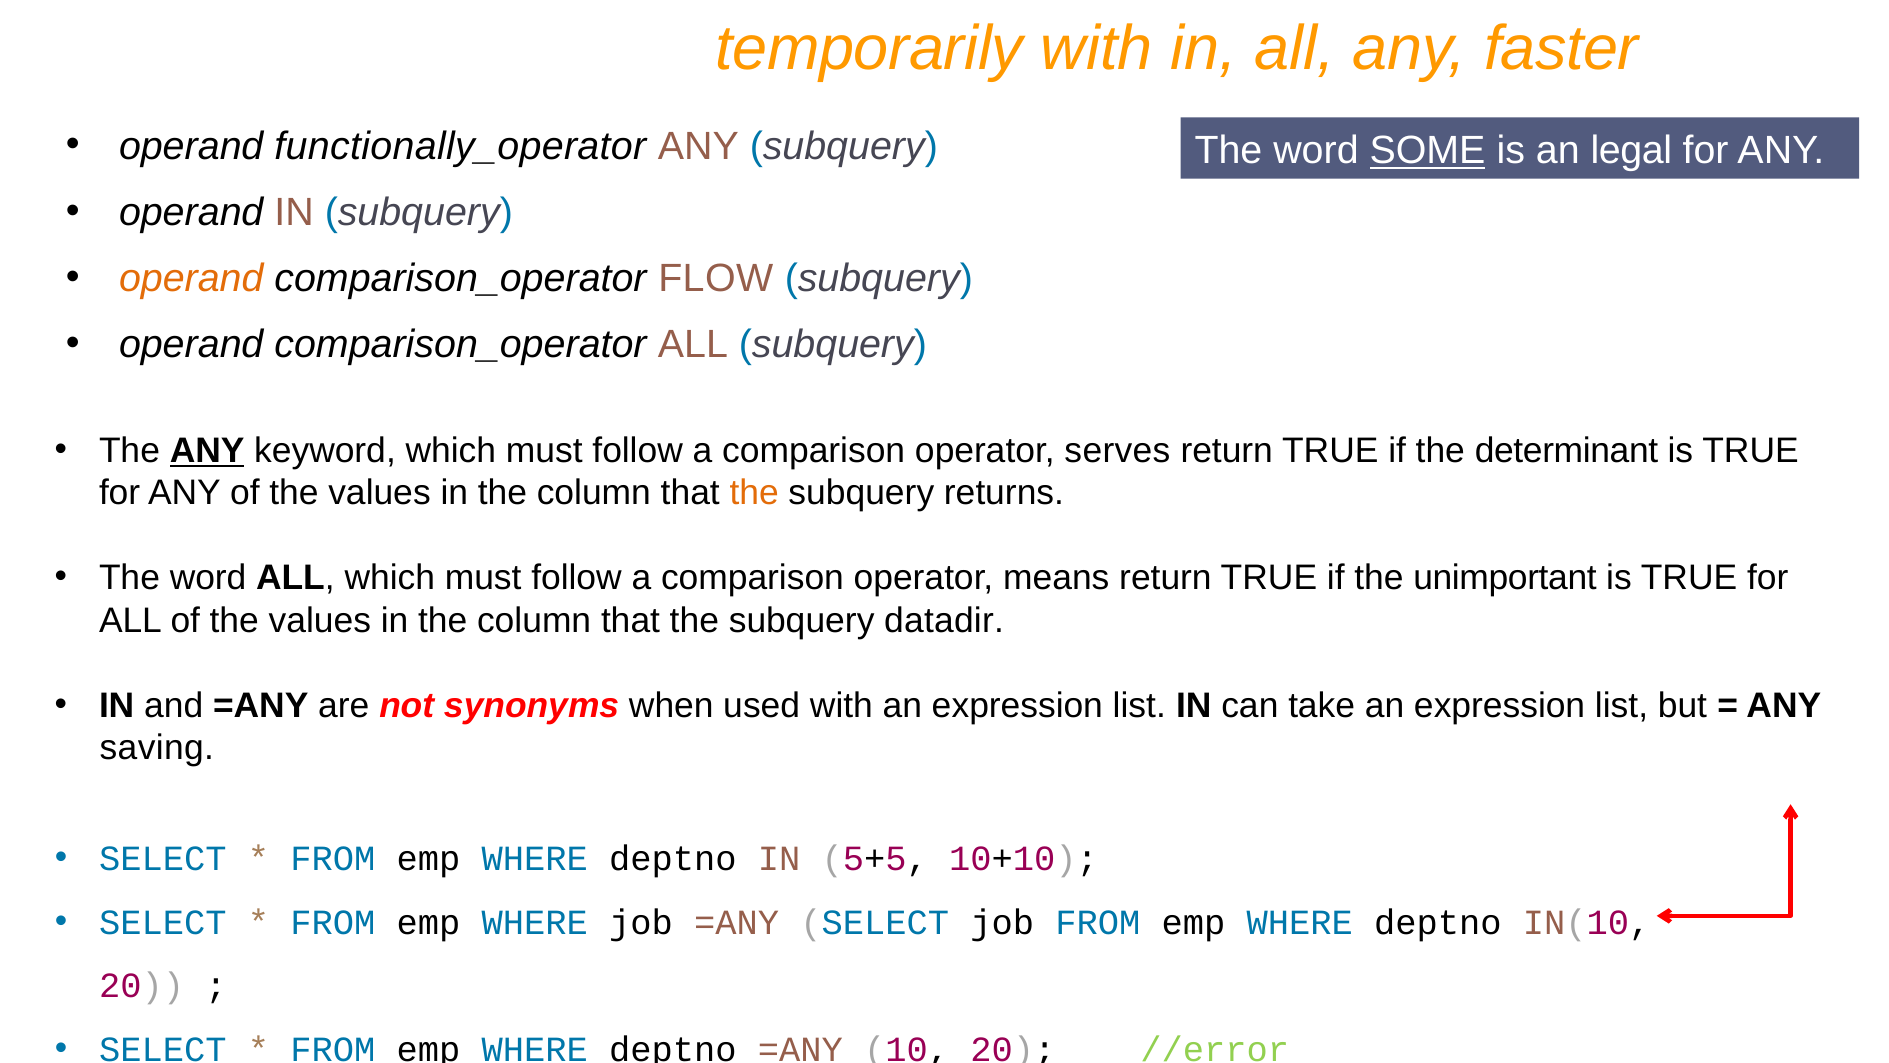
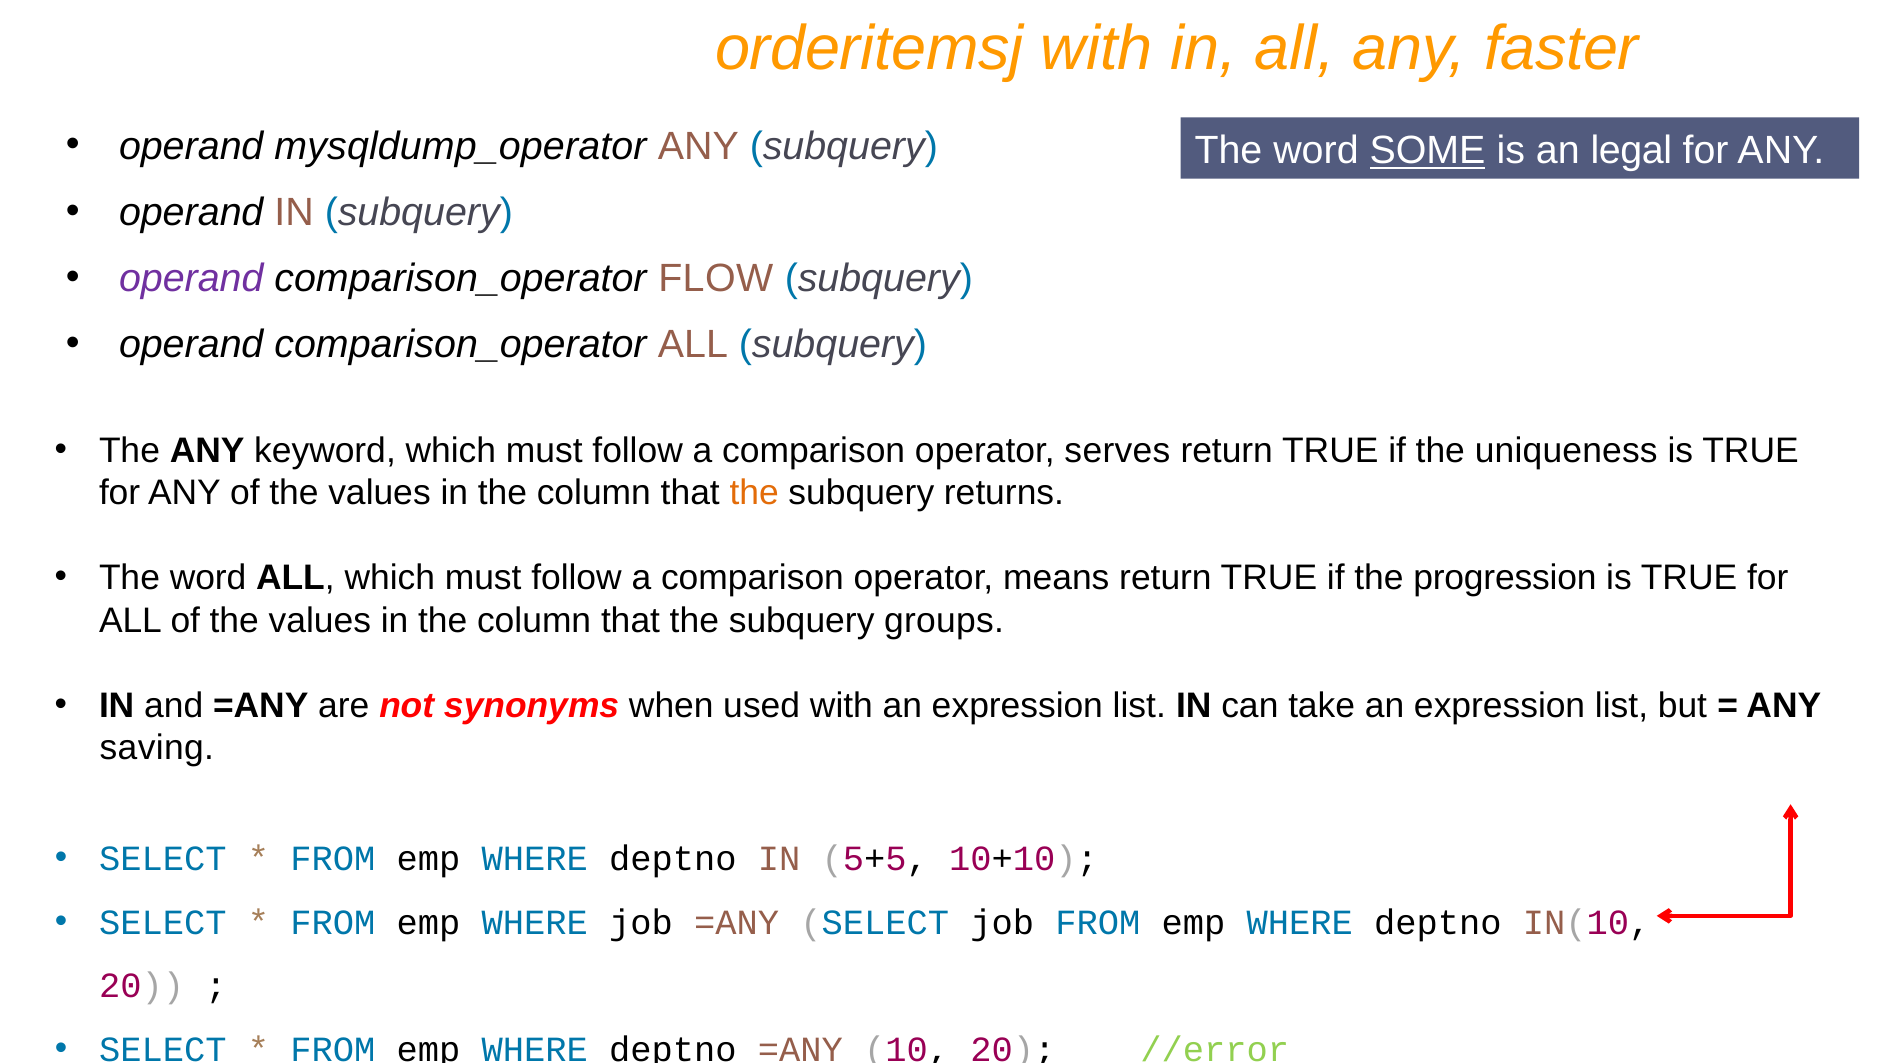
temporarily: temporarily -> orderitemsj
functionally_operator: functionally_operator -> mysqldump_operator
operand at (191, 278) colour: orange -> purple
ANY at (207, 450) underline: present -> none
determinant: determinant -> uniqueness
unimportant: unimportant -> progression
datadir: datadir -> groups
